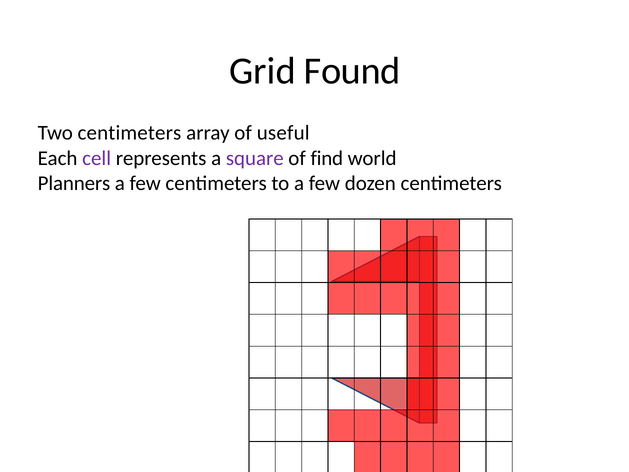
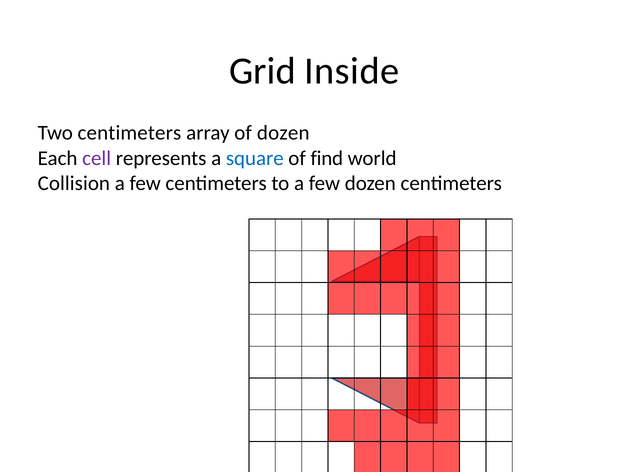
Found: Found -> Inside
of useful: useful -> dozen
square colour: purple -> blue
Planners: Planners -> Collision
